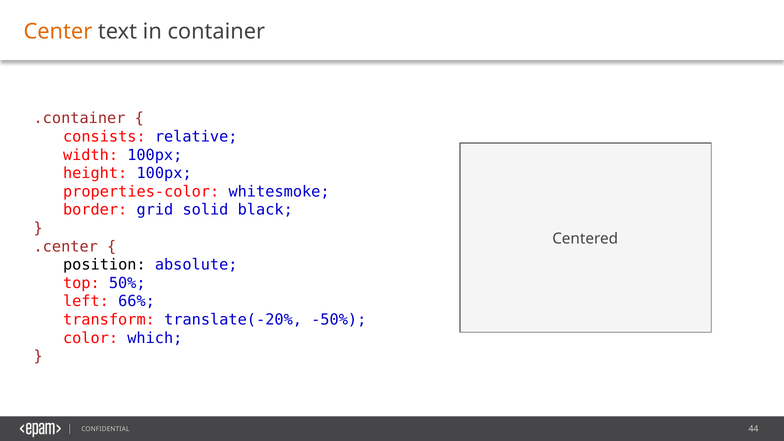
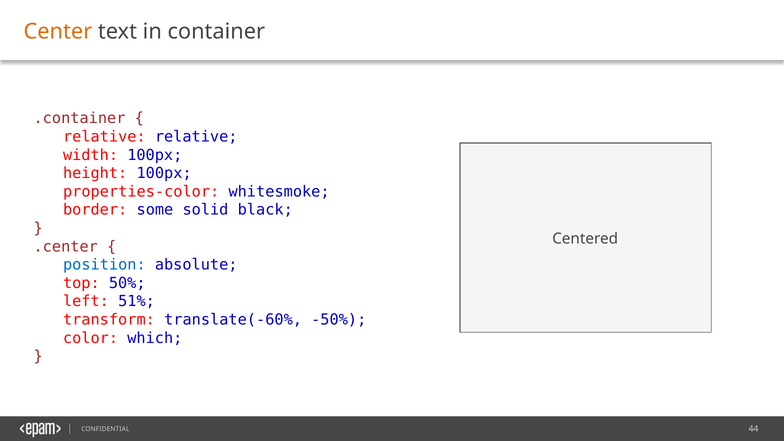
consists at (104, 137): consists -> relative
grid: grid -> some
position colour: black -> blue
66%: 66% -> 51%
translate(-20%: translate(-20% -> translate(-60%
